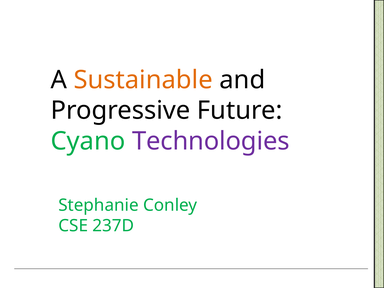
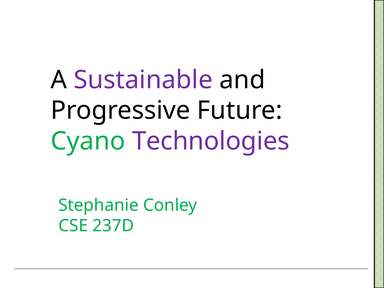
Sustainable colour: orange -> purple
